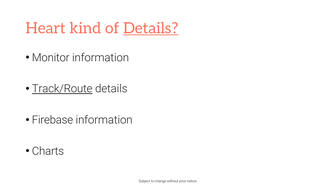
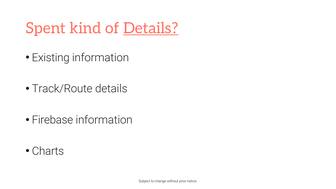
Heart: Heart -> Spent
Monitor: Monitor -> Existing
Track/Route underline: present -> none
